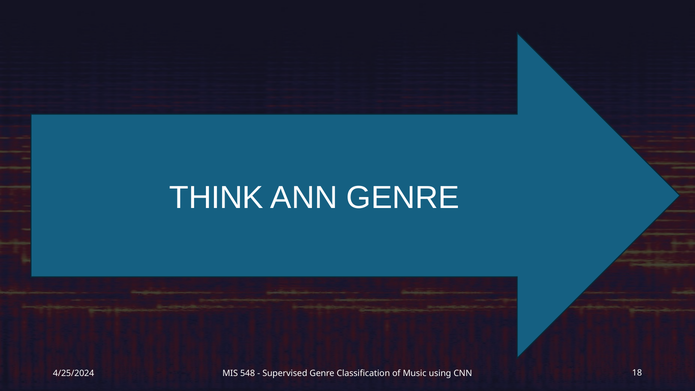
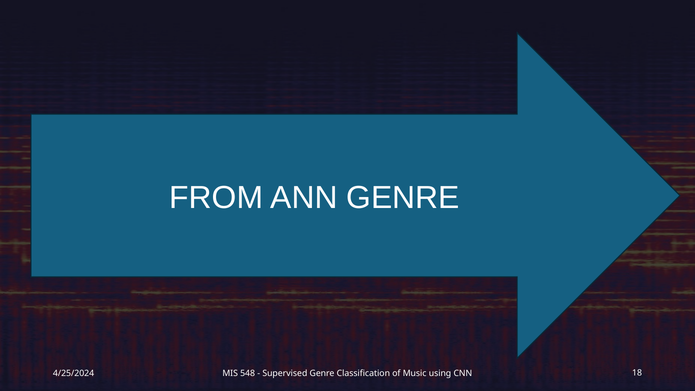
THINK: THINK -> FROM
